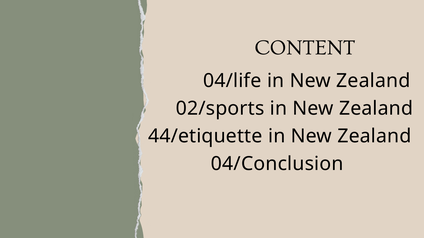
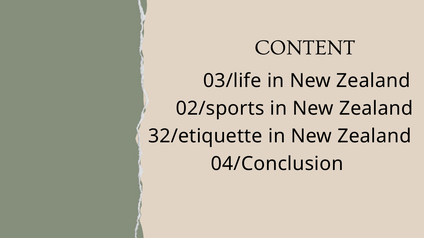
04/life: 04/life -> 03/life
44/etiquette: 44/etiquette -> 32/etiquette
